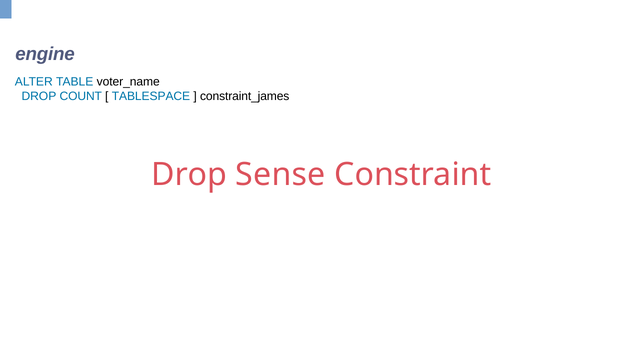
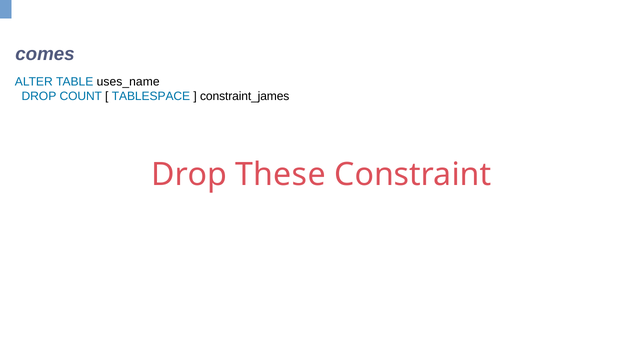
engine: engine -> comes
voter_name: voter_name -> uses_name
Sense: Sense -> These
